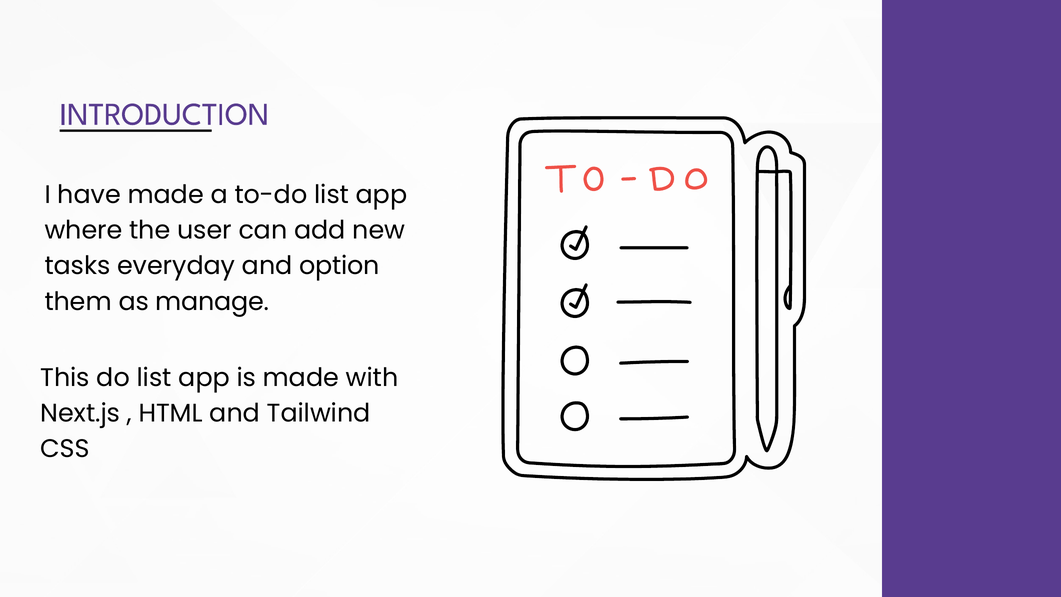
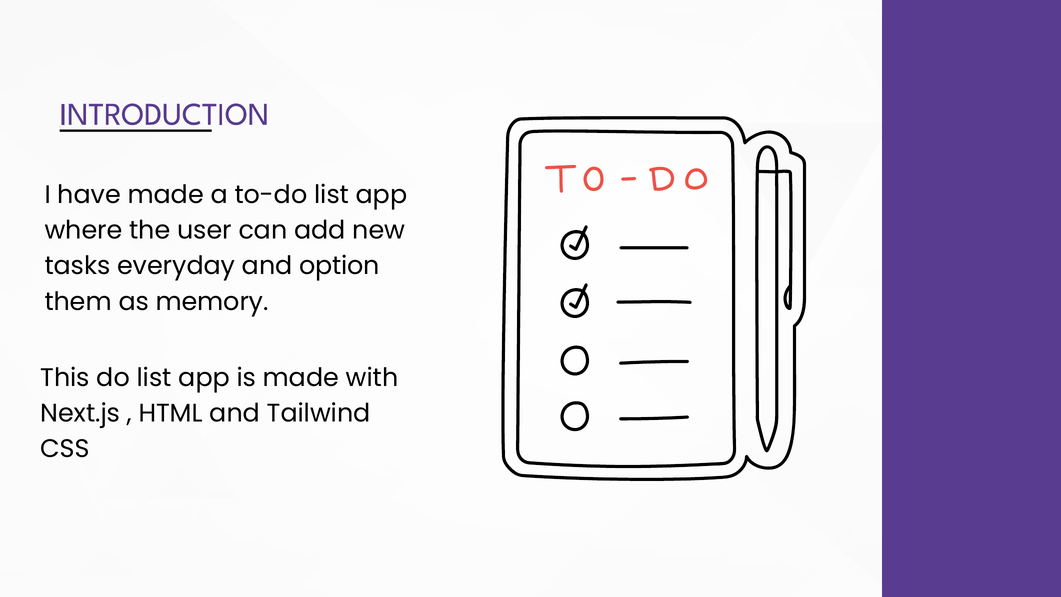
manage: manage -> memory
